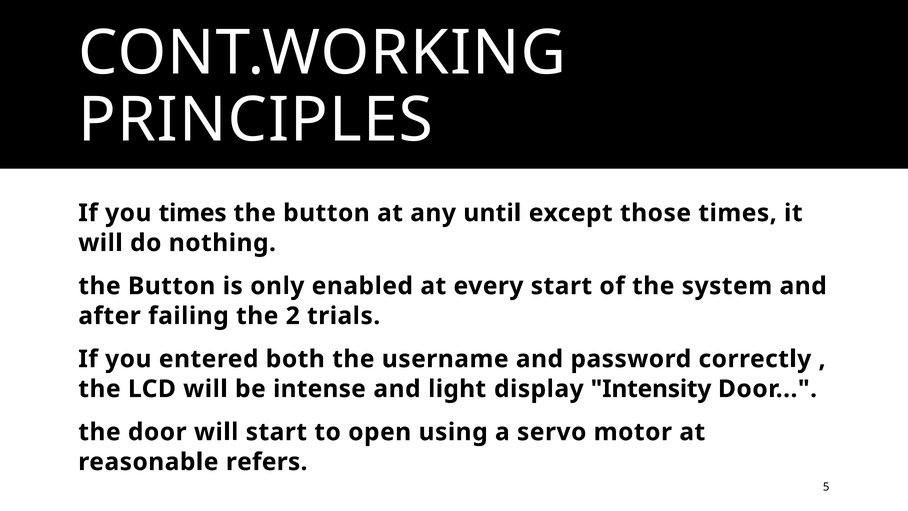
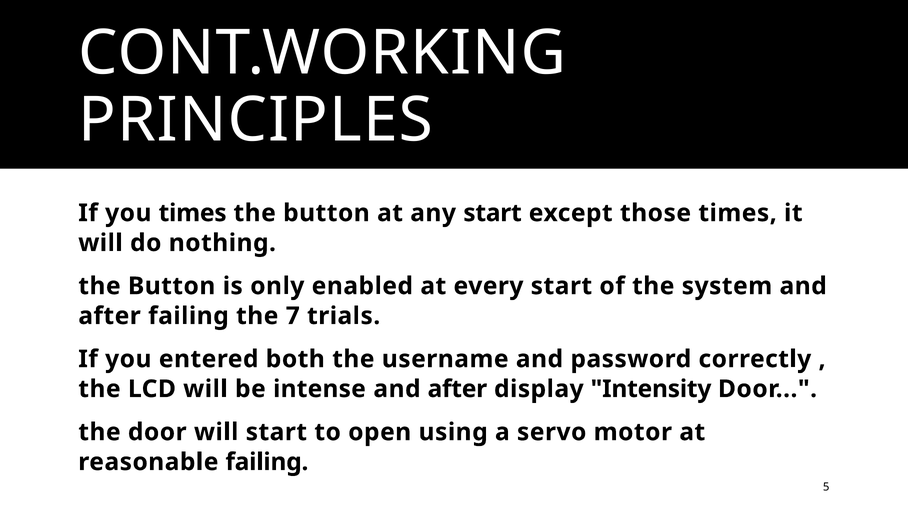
any until: until -> start
2: 2 -> 7
light at (457, 389): light -> after
reasonable refers: refers -> failing
